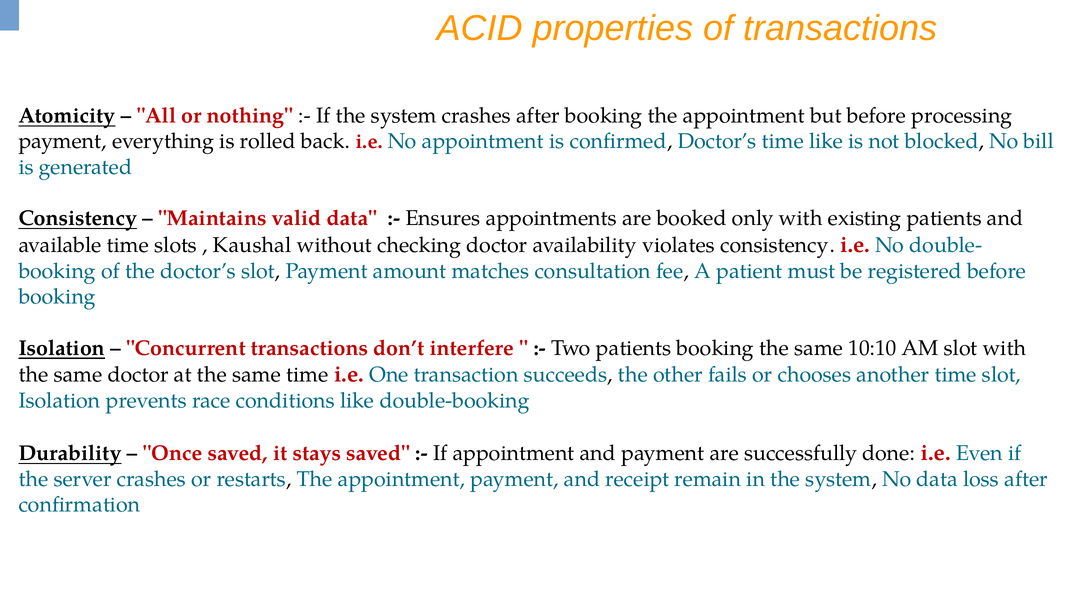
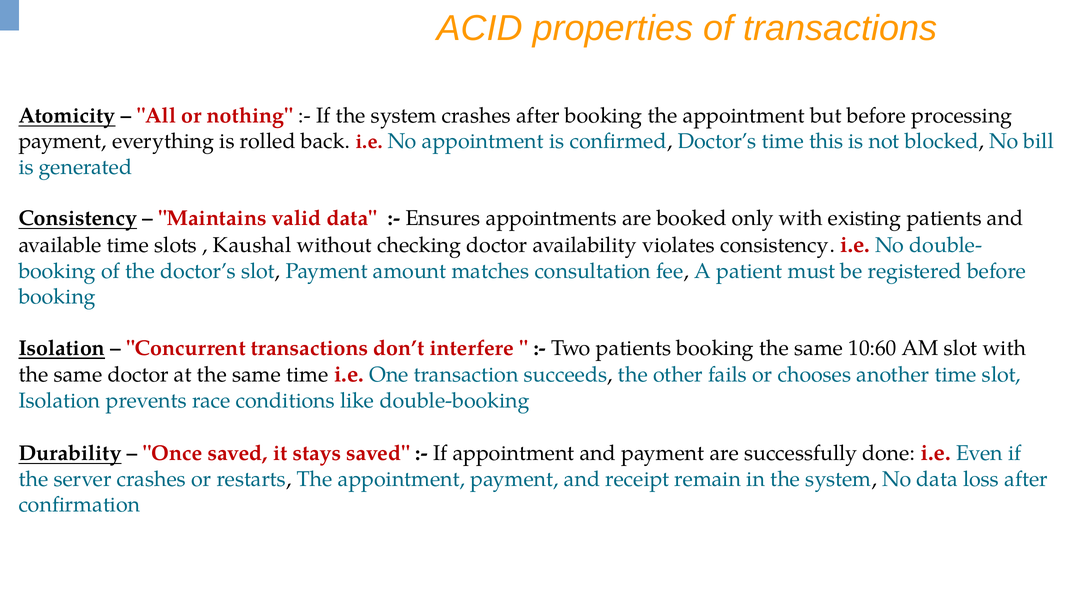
time like: like -> this
10:10: 10:10 -> 10:60
